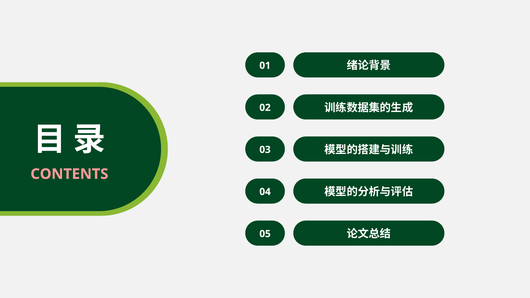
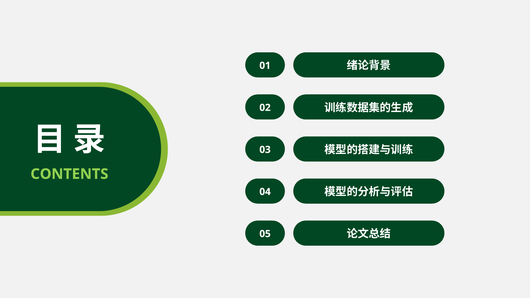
CONTENTS colour: pink -> light green
